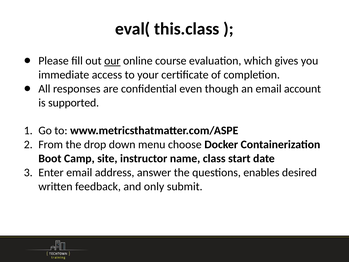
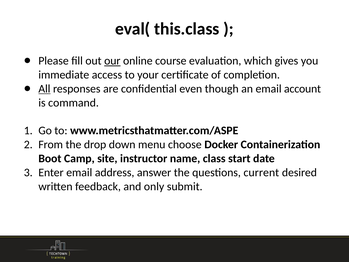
All underline: none -> present
supported: supported -> command
enables: enables -> current
